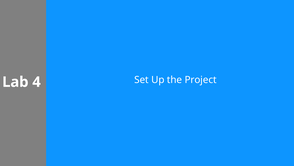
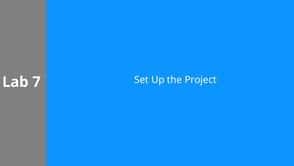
4: 4 -> 7
